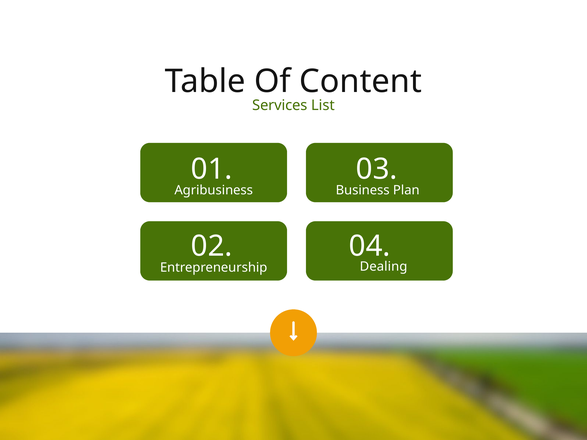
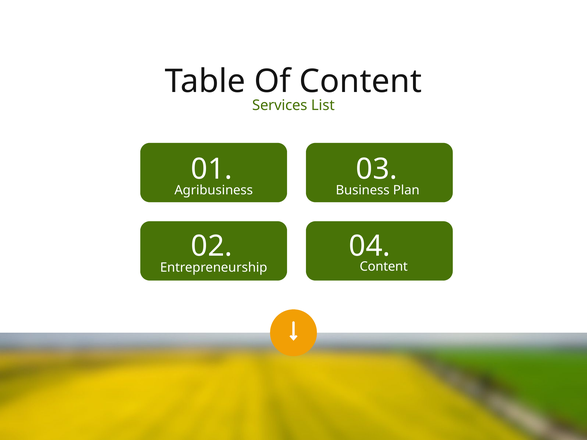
Dealing at (384, 267): Dealing -> Content
